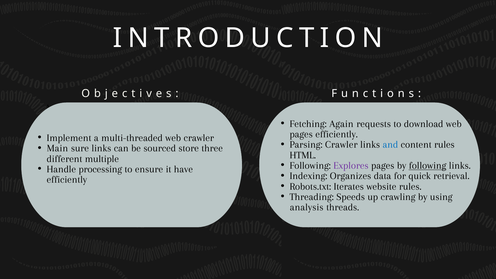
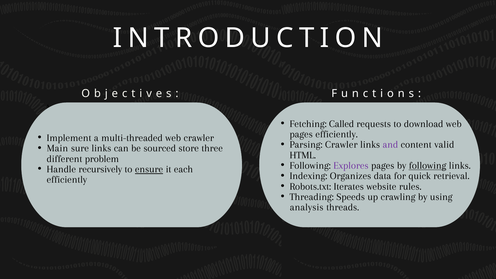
Again: Again -> Called
and at (390, 145) colour: blue -> purple
content rules: rules -> valid
multiple: multiple -> problem
processing: processing -> recursively
ensure underline: none -> present
have: have -> each
